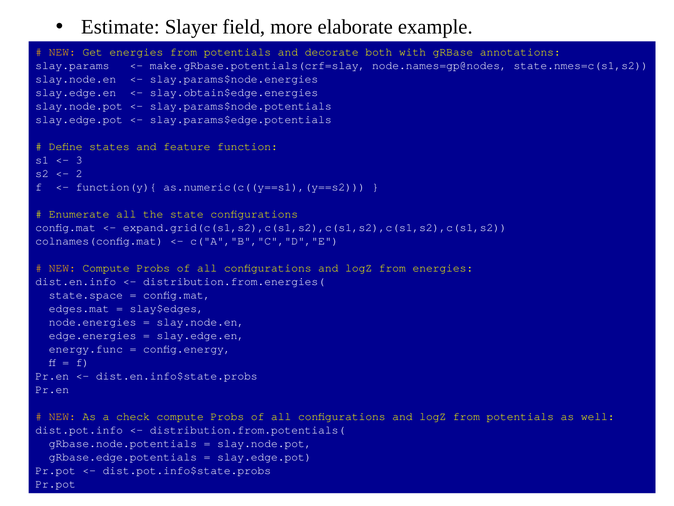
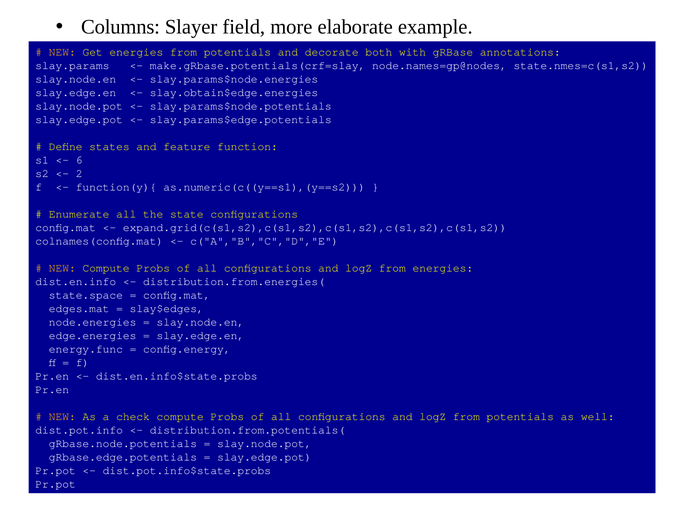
Estimate: Estimate -> Columns
3: 3 -> 6
